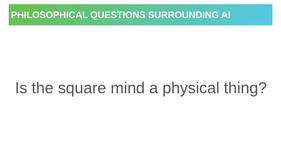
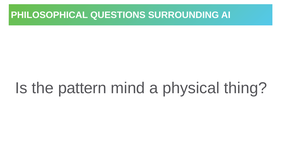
square: square -> pattern
